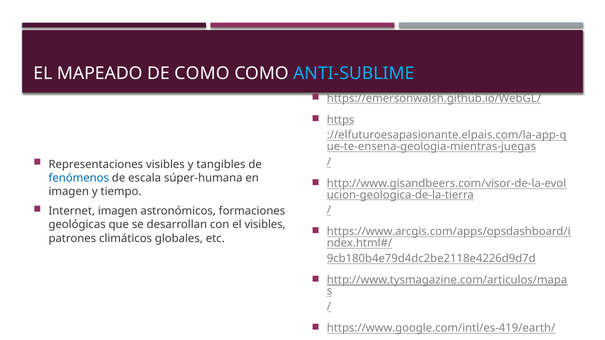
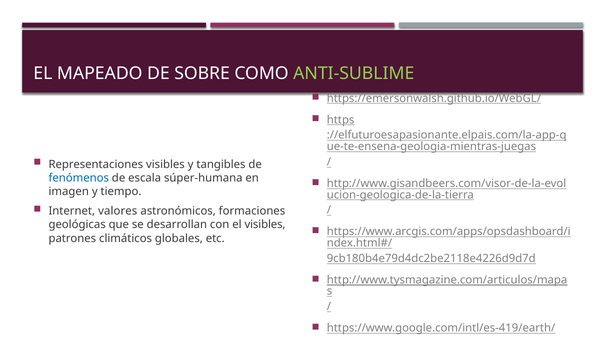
DE COMO: COMO -> SOBRE
ANTI-SUBLIME colour: light blue -> light green
Internet imagen: imagen -> valores
